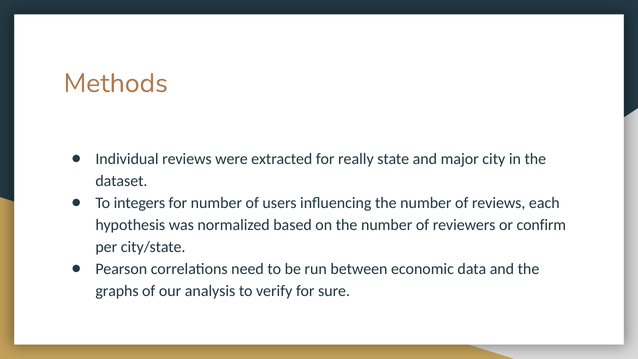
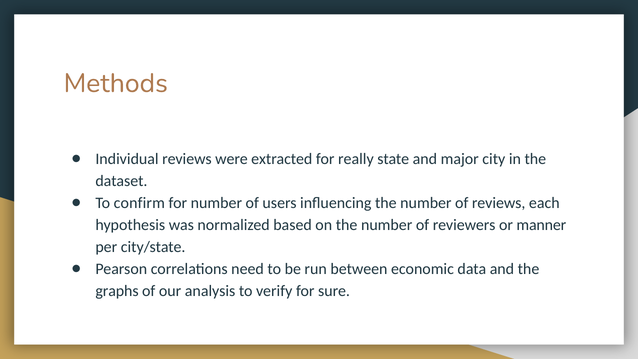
integers: integers -> confirm
confirm: confirm -> manner
